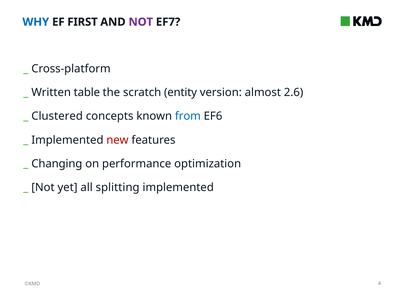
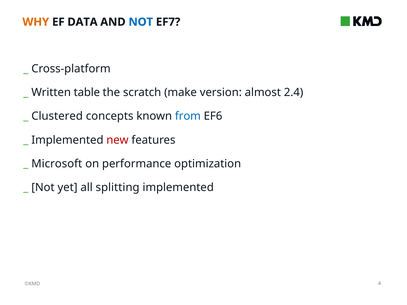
WHY colour: blue -> orange
FIRST: FIRST -> DATA
NOT at (141, 22) colour: purple -> blue
entity: entity -> make
2.6: 2.6 -> 2.4
Changing: Changing -> Microsoft
